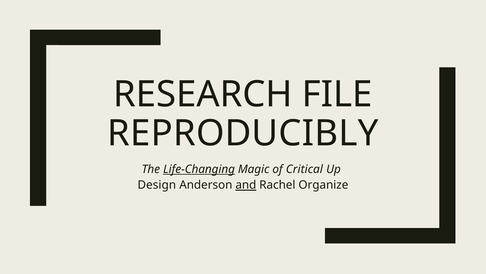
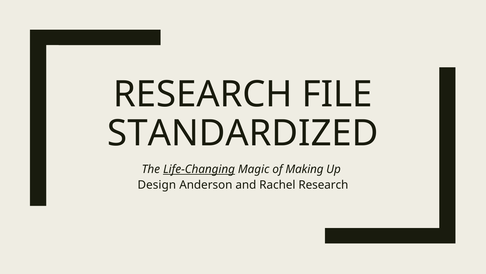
REPRODUCIBLY: REPRODUCIBLY -> STANDARDIZED
Critical: Critical -> Making
and underline: present -> none
Rachel Organize: Organize -> Research
